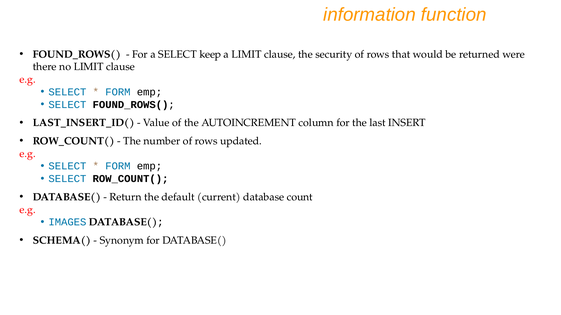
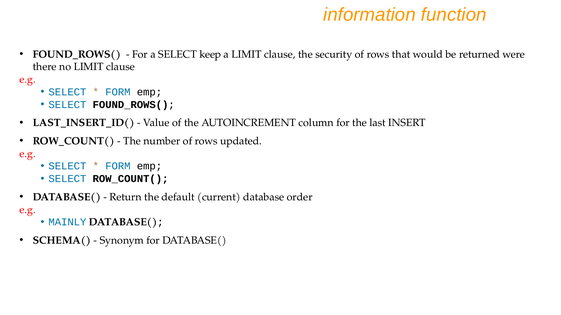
count: count -> order
IMAGES: IMAGES -> MAINLY
